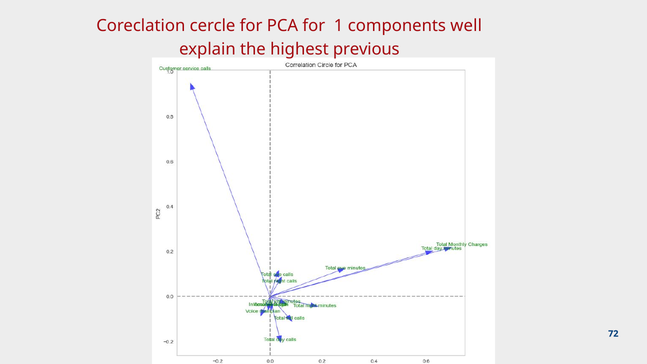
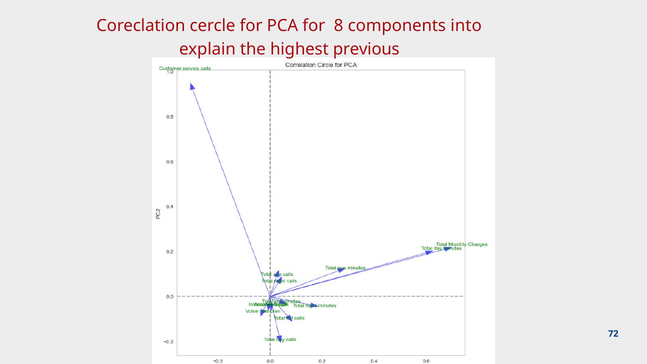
1: 1 -> 8
well: well -> into
